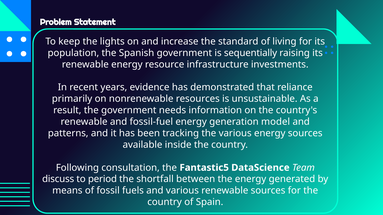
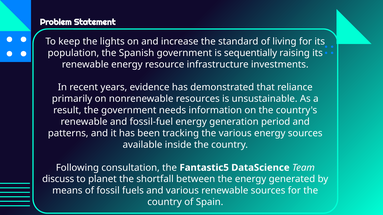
model: model -> period
period: period -> planet
